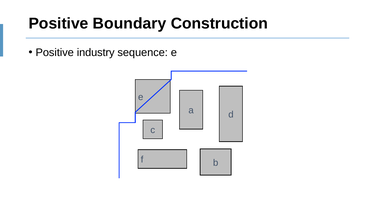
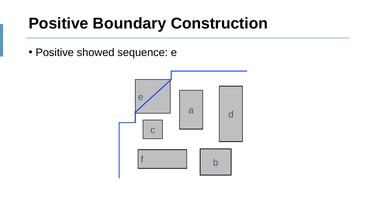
industry: industry -> showed
